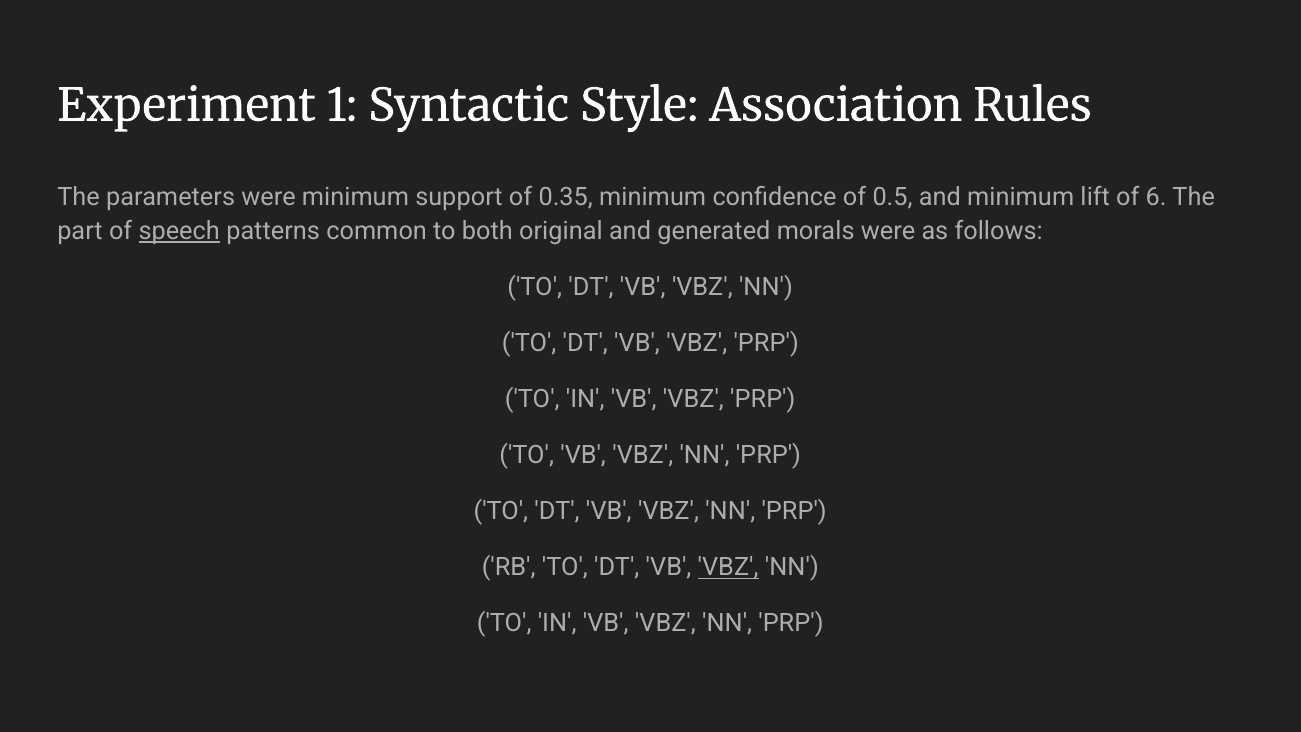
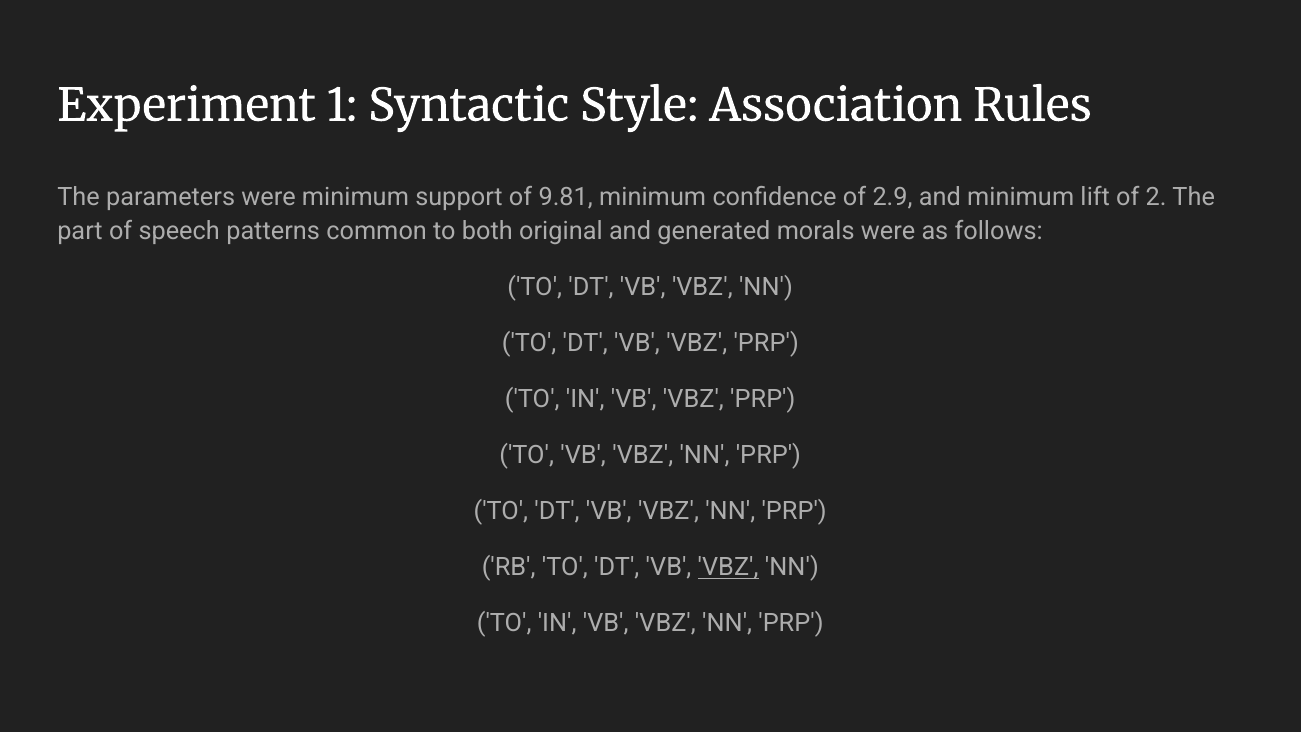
0.35: 0.35 -> 9.81
0.5: 0.5 -> 2.9
6: 6 -> 2
speech underline: present -> none
